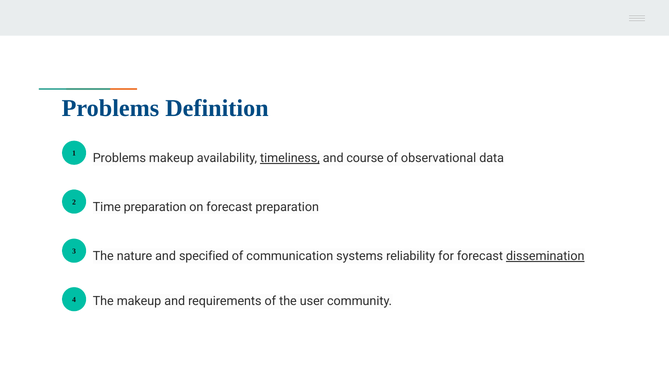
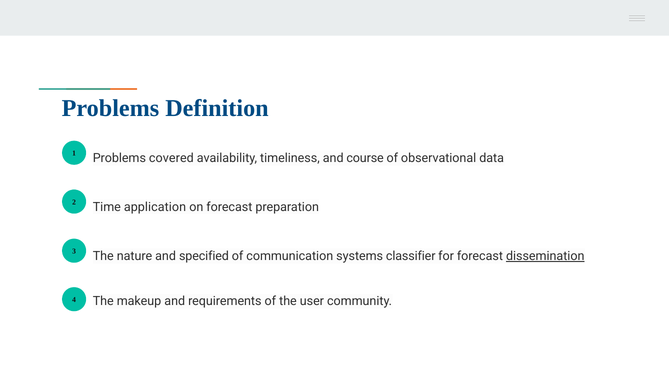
Problems makeup: makeup -> covered
timeliness underline: present -> none
Time preparation: preparation -> application
reliability: reliability -> classifier
